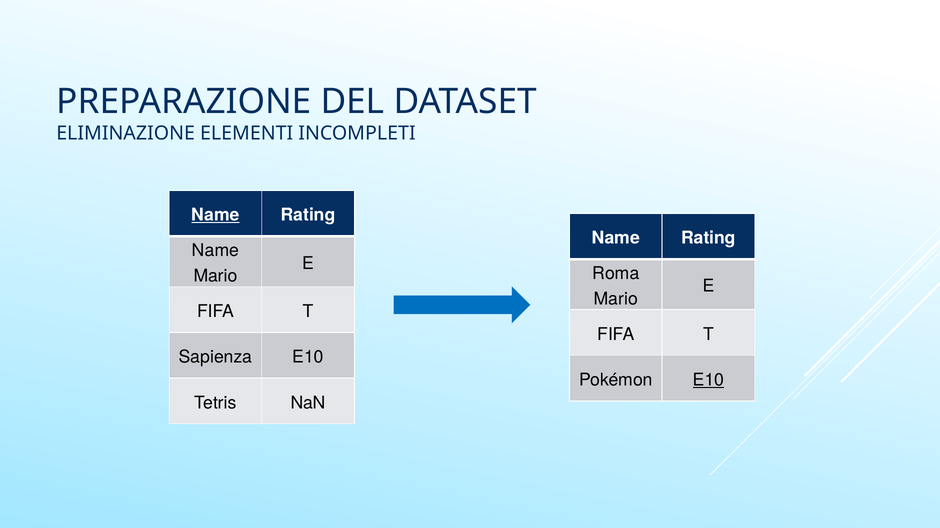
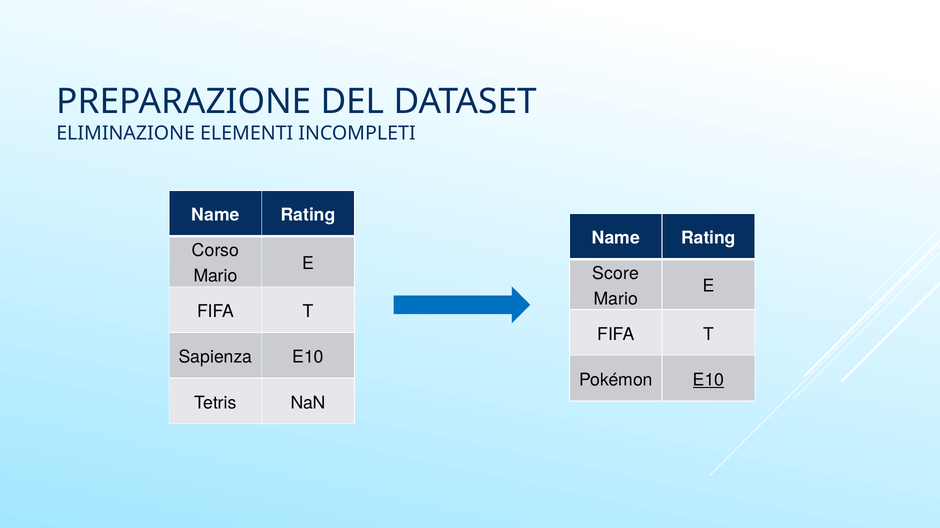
Name at (215, 215) underline: present -> none
Name at (215, 251): Name -> Corso
Roma: Roma -> Score
